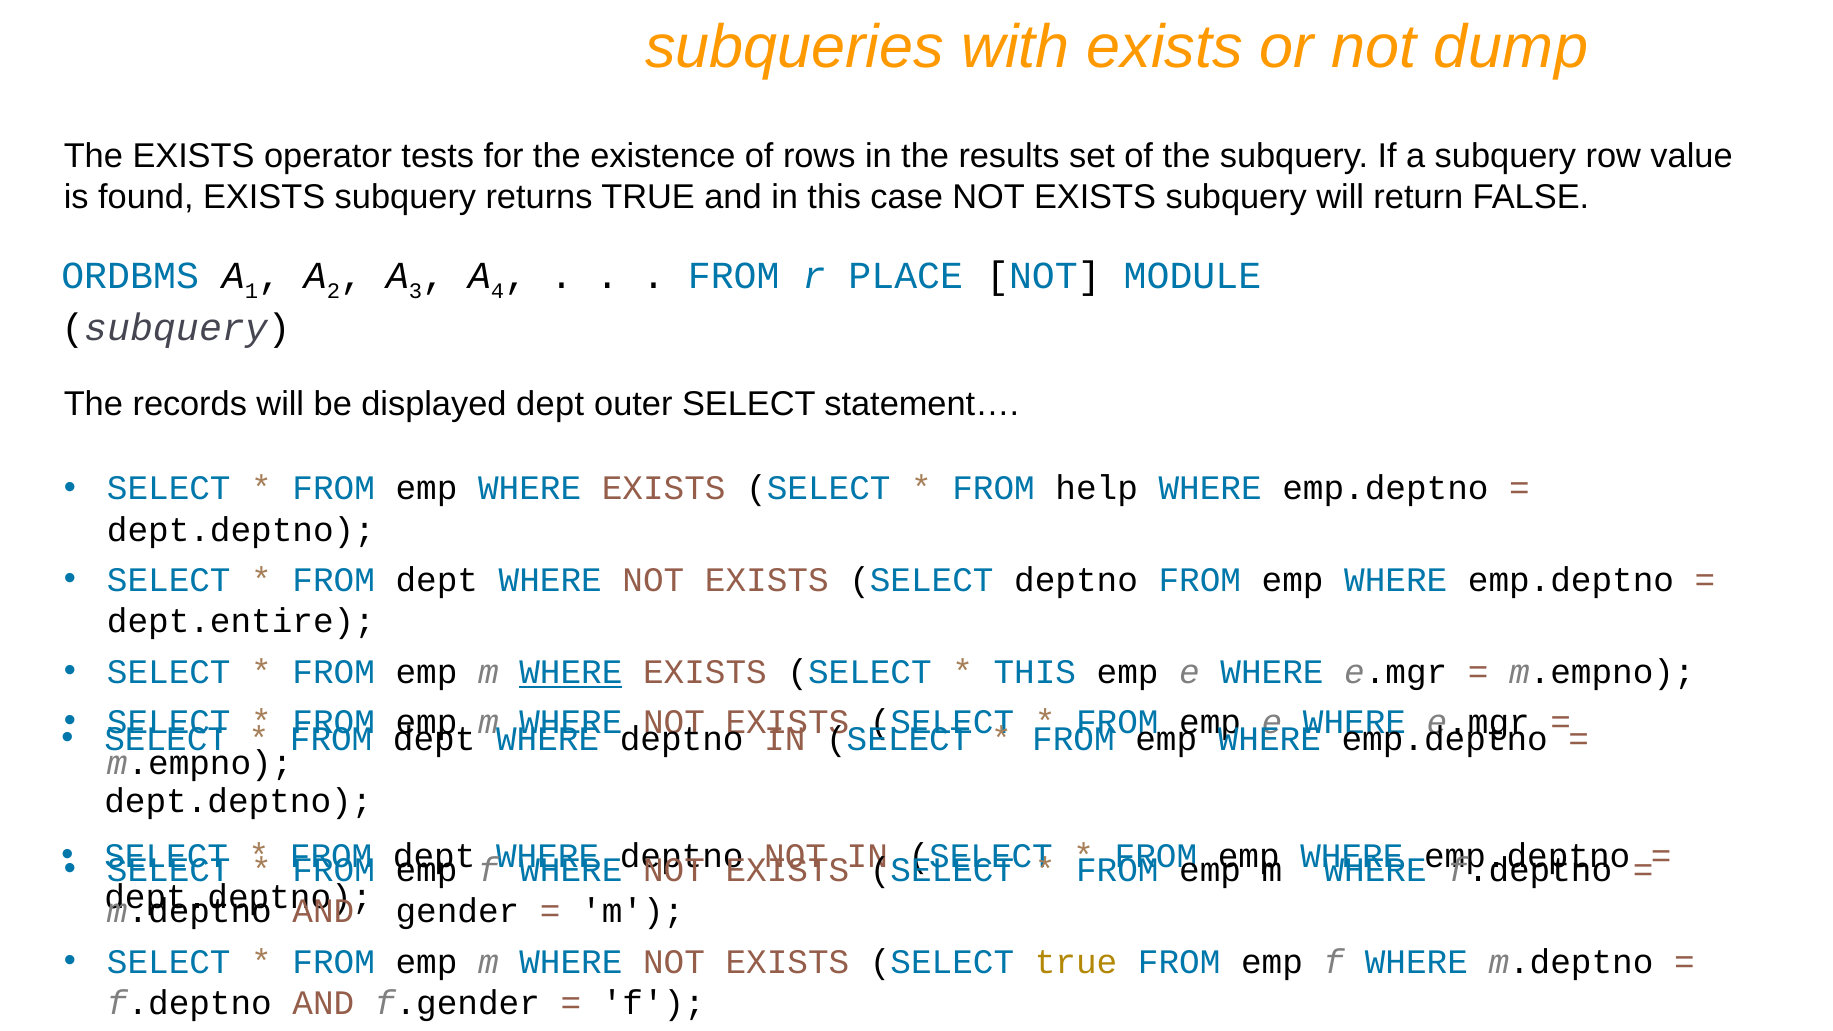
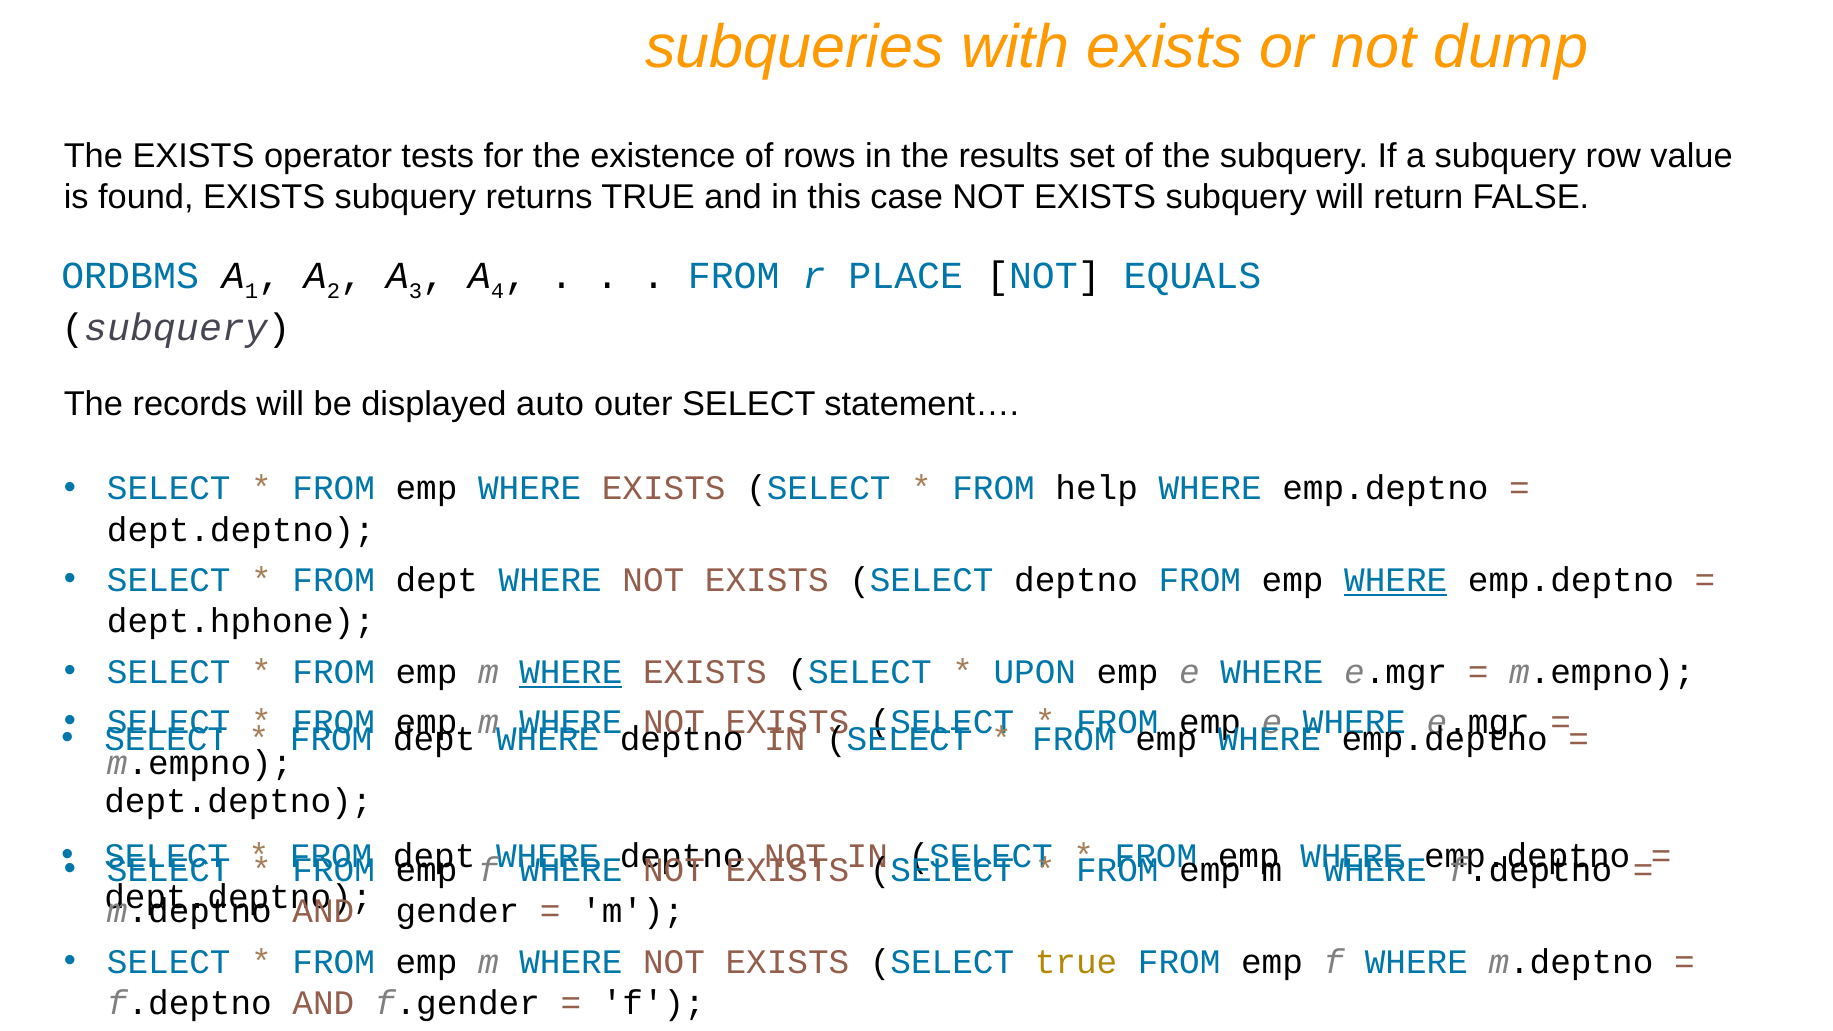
MODULE: MODULE -> EQUALS
displayed dept: dept -> auto
WHERE at (1396, 580) underline: none -> present
dept.entire: dept.entire -> dept.hphone
THIS at (1035, 672): THIS -> UPON
